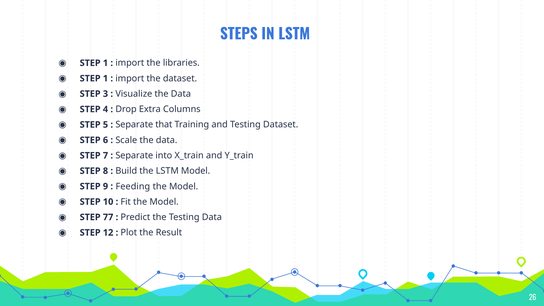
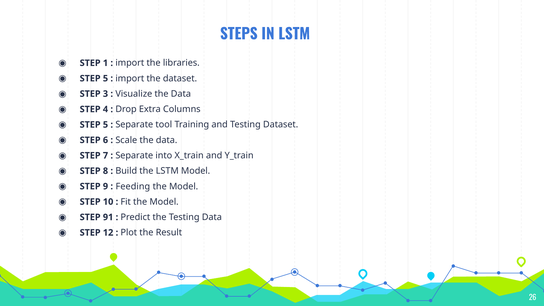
1 at (105, 78): 1 -> 5
that: that -> tool
77: 77 -> 91
